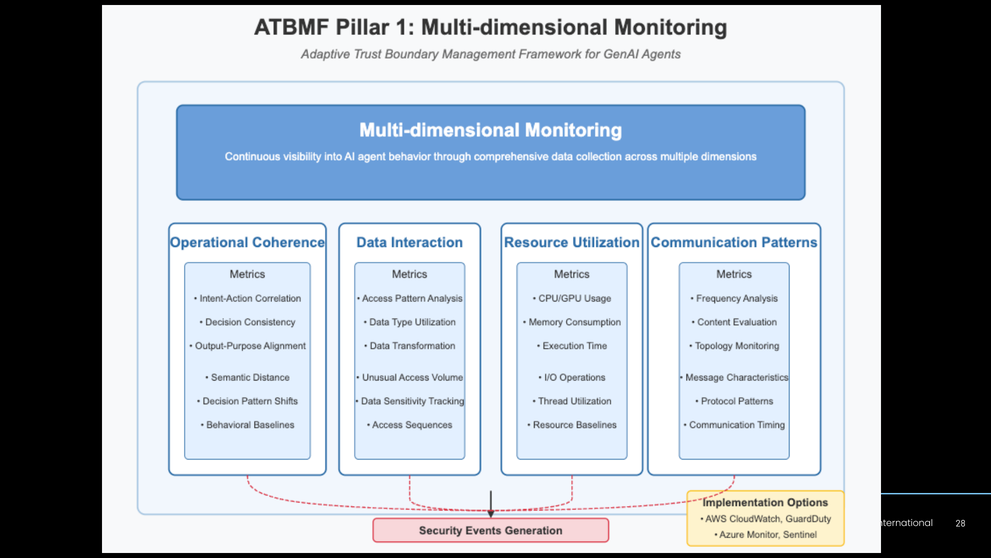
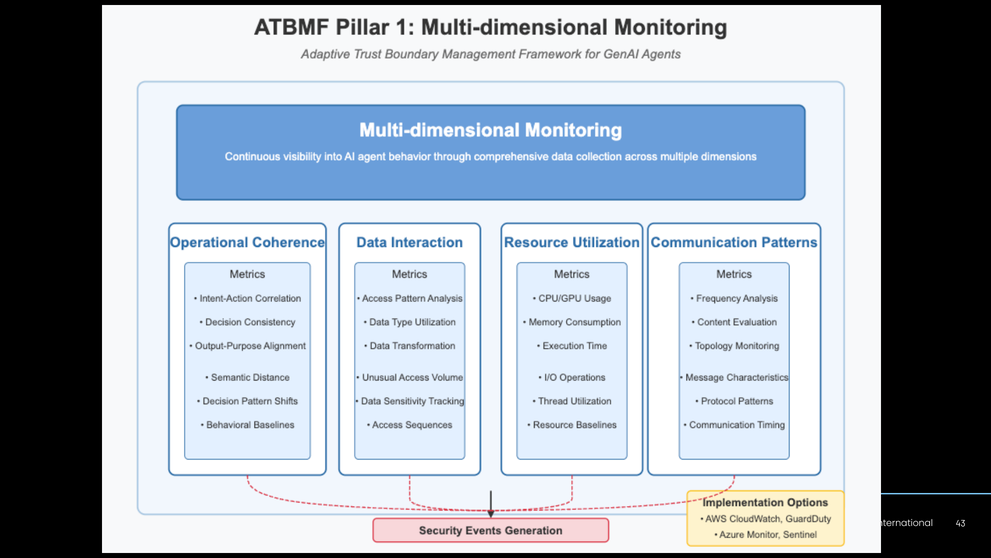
28: 28 -> 43
